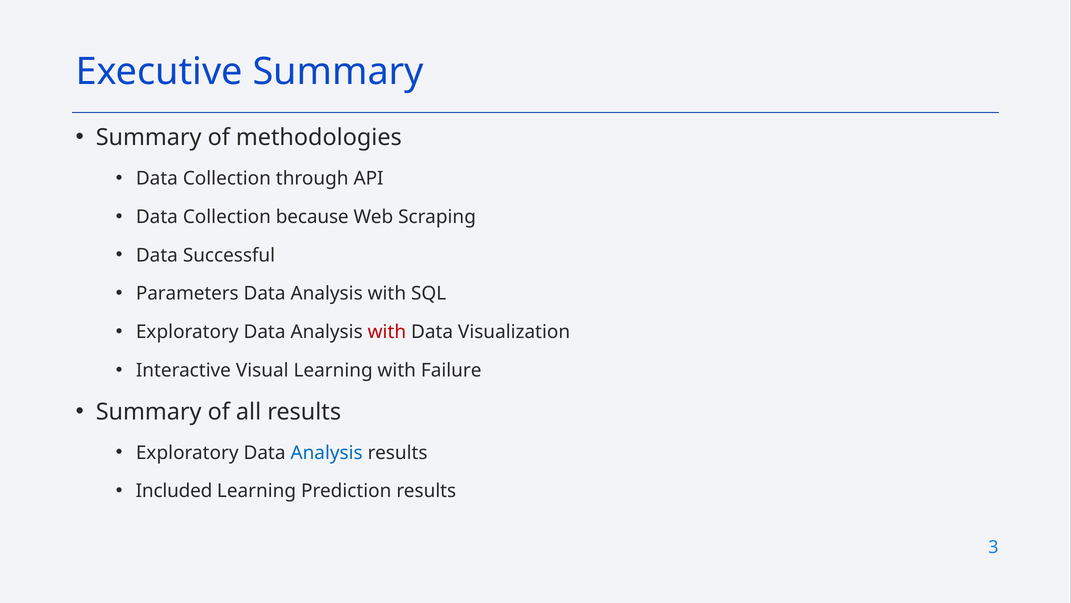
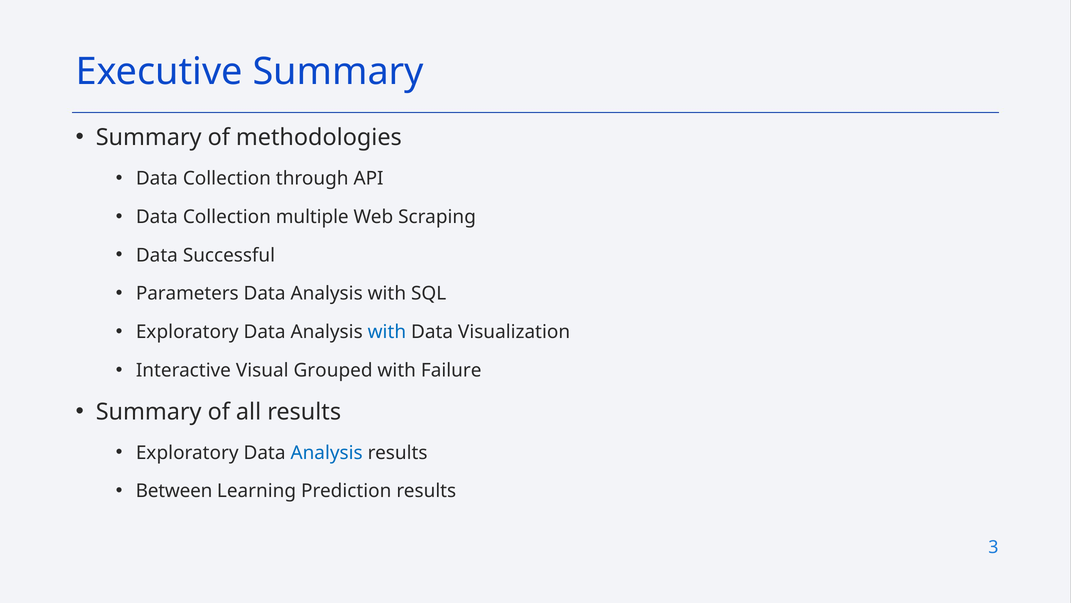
because: because -> multiple
with at (387, 332) colour: red -> blue
Visual Learning: Learning -> Grouped
Included: Included -> Between
